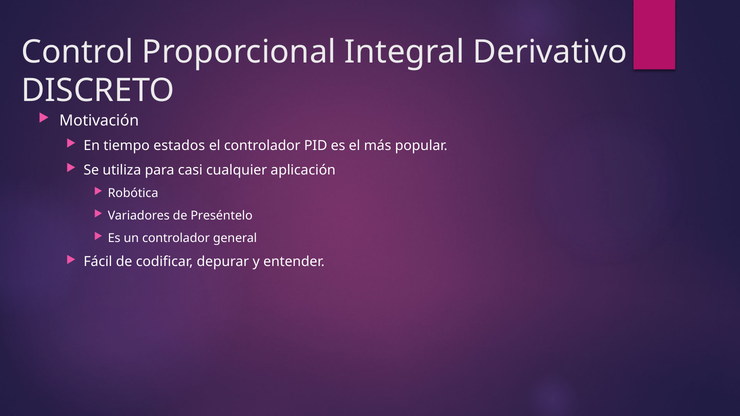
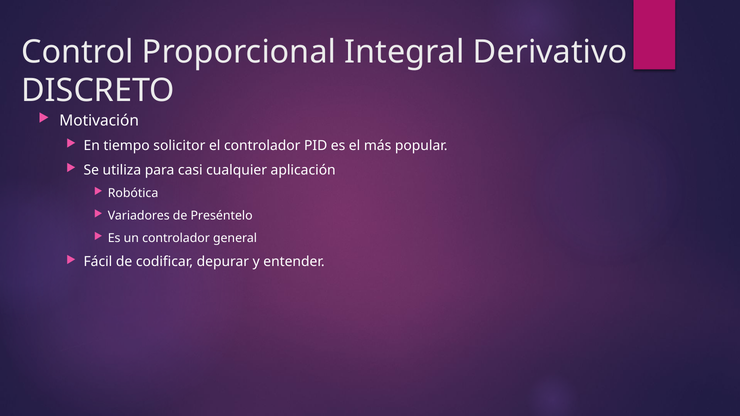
estados: estados -> solicitor
